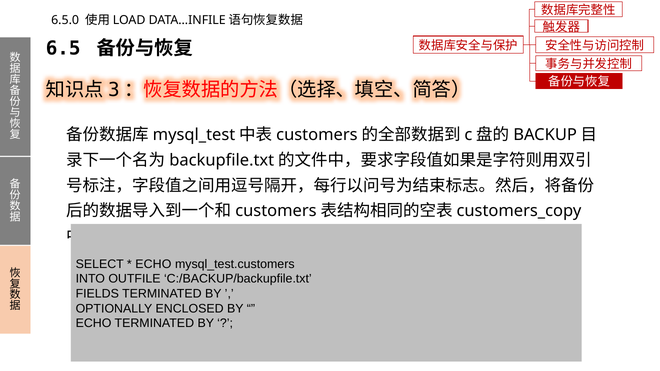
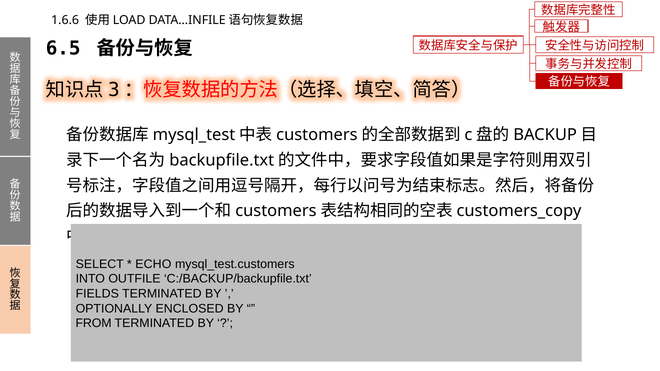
6.5.0: 6.5.0 -> 1.6.6
ECHO at (94, 324): ECHO -> FROM
